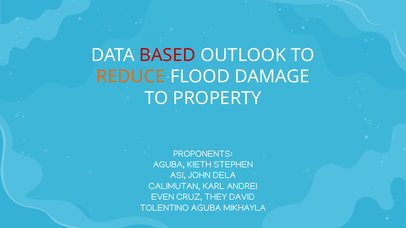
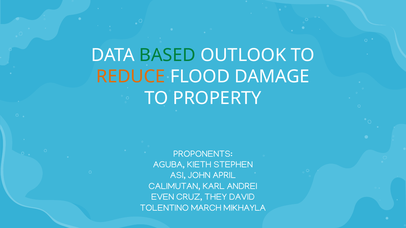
BASED colour: red -> green
DELA: DELA -> APRIL
TOLENTINO AGUBA: AGUBA -> MARCH
